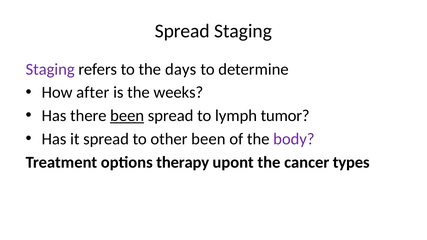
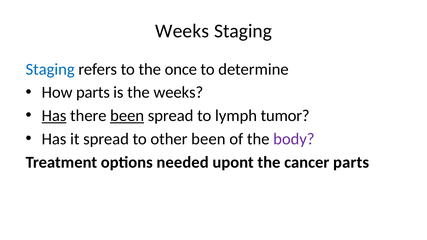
Spread at (182, 31): Spread -> Weeks
Staging at (50, 69) colour: purple -> blue
days: days -> once
How after: after -> parts
Has at (54, 116) underline: none -> present
therapy: therapy -> needed
cancer types: types -> parts
